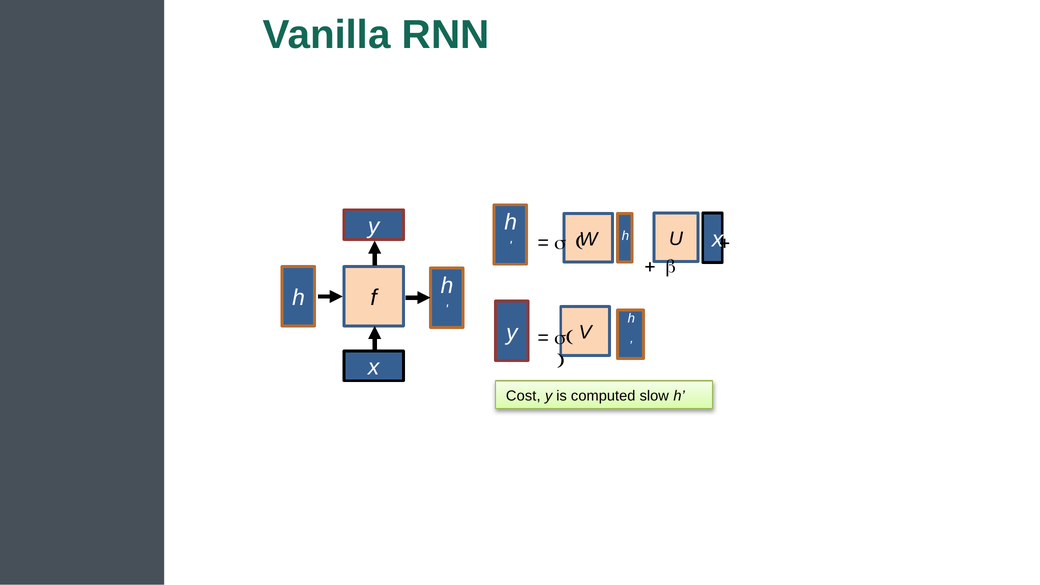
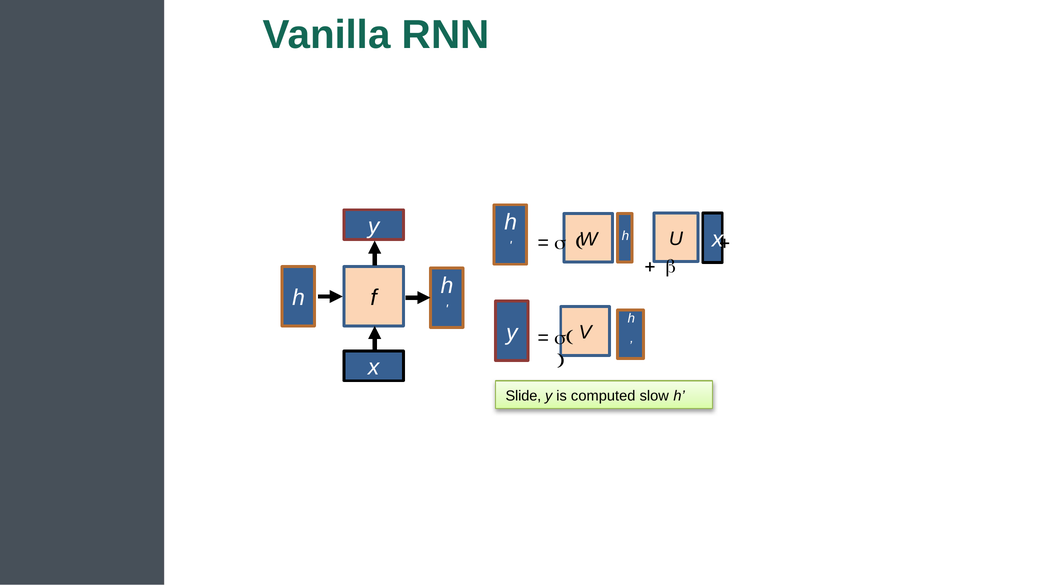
Cost: Cost -> Slide
